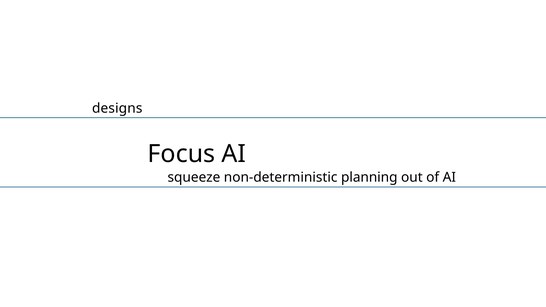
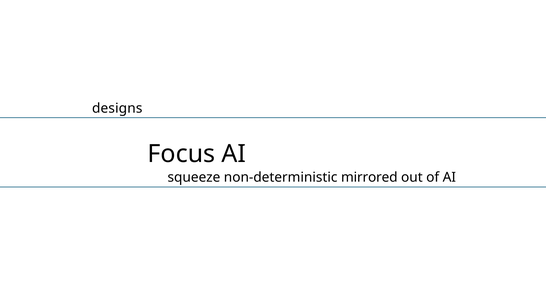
planning: planning -> mirrored
